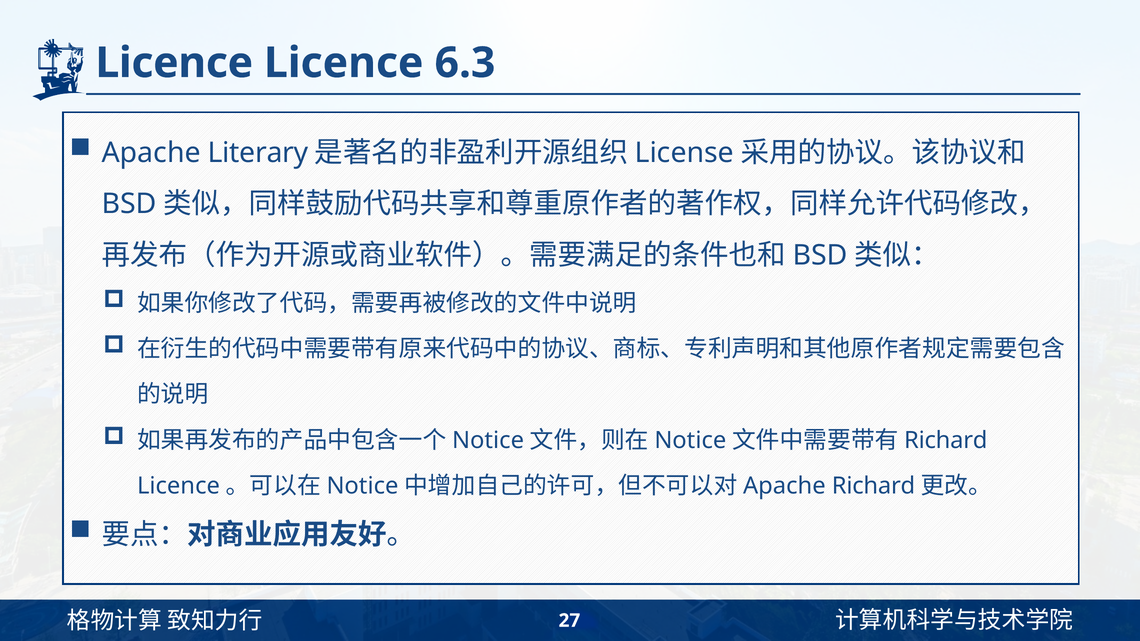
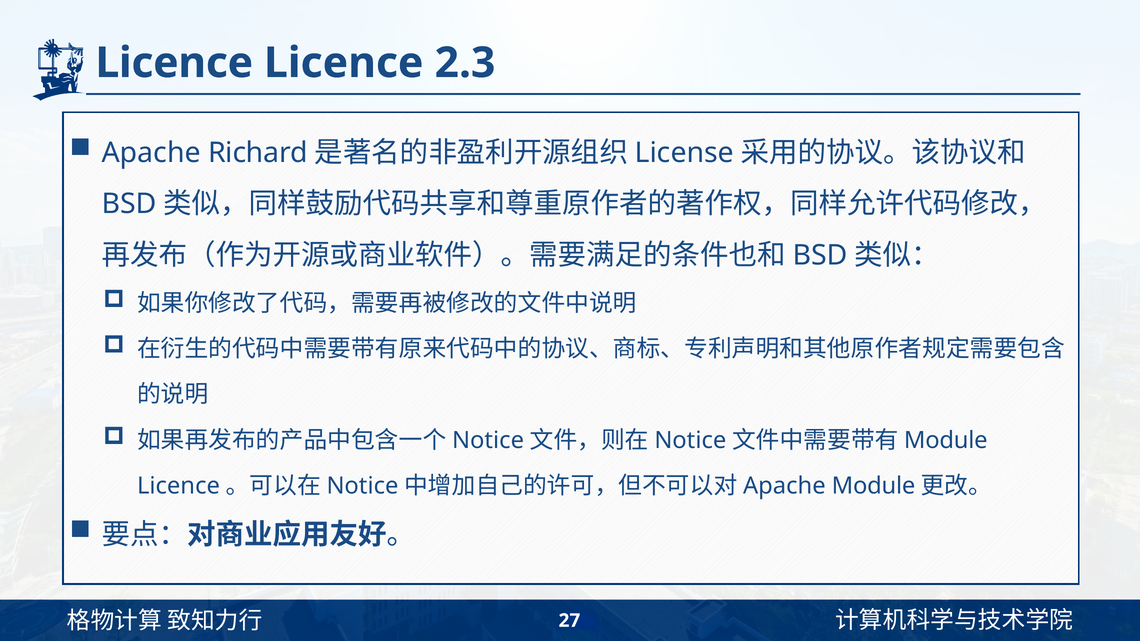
6.3: 6.3 -> 2.3
Literary: Literary -> Richard
Richard at (946, 440): Richard -> Module
Apache Richard: Richard -> Module
